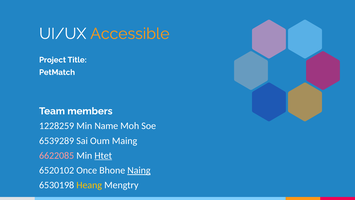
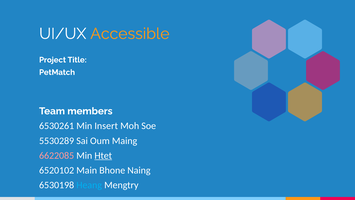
1228259: 1228259 -> 6530261
Name: Name -> Insert
6539289: 6539289 -> 5530289
Once: Once -> Main
Naing underline: present -> none
Heang colour: yellow -> light blue
